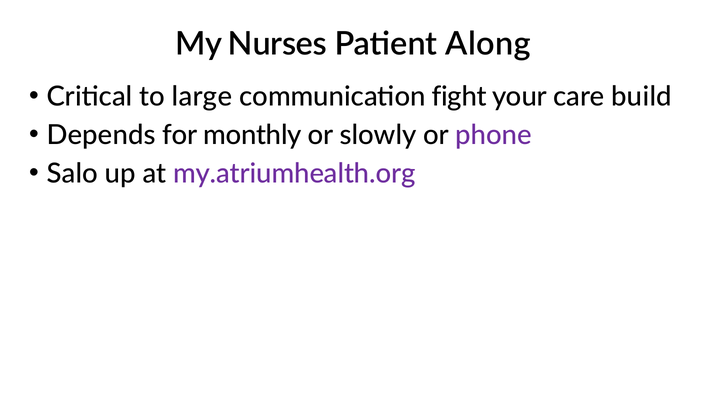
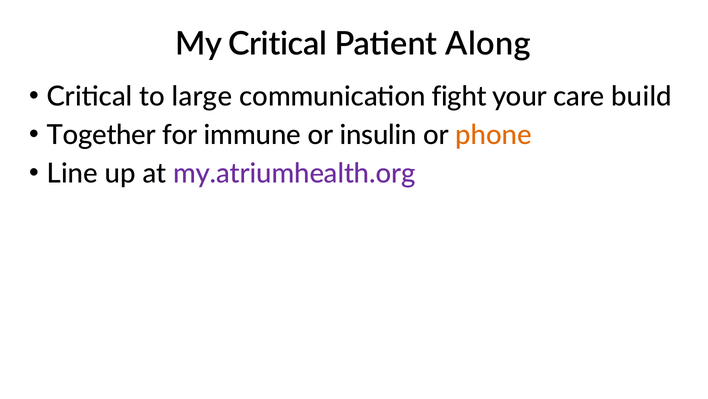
My Nurses: Nurses -> Critical
Depends: Depends -> Together
monthly: monthly -> immune
slowly: slowly -> insulin
phone colour: purple -> orange
Salo: Salo -> Line
